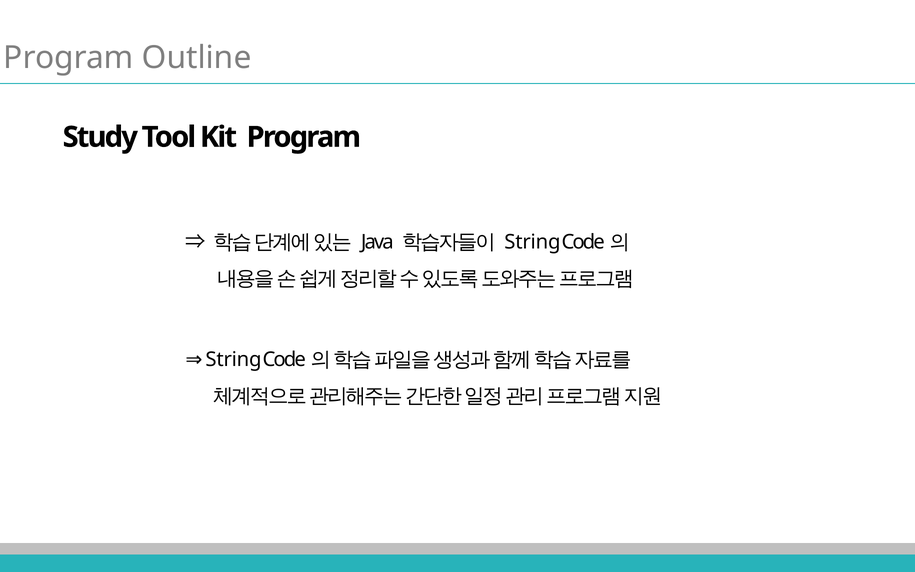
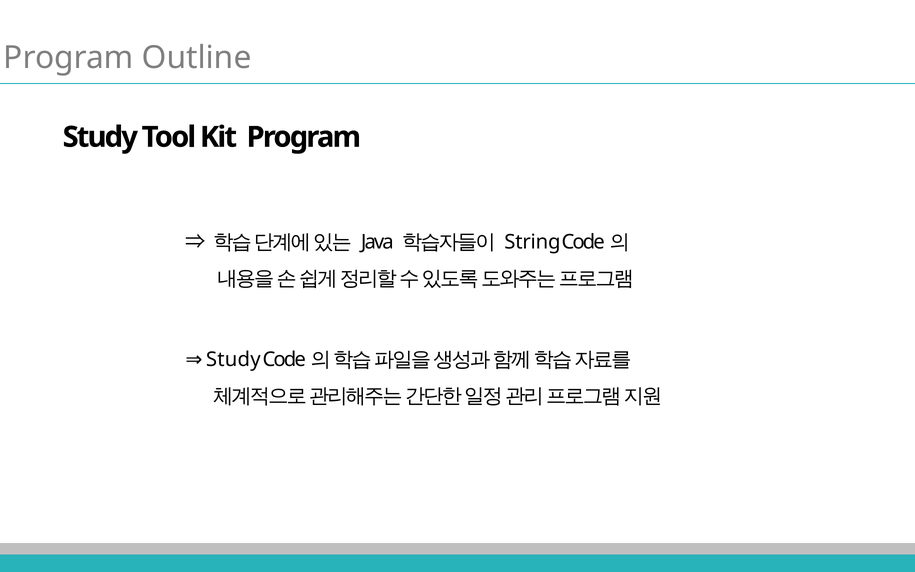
String at (234, 359): String -> Study
